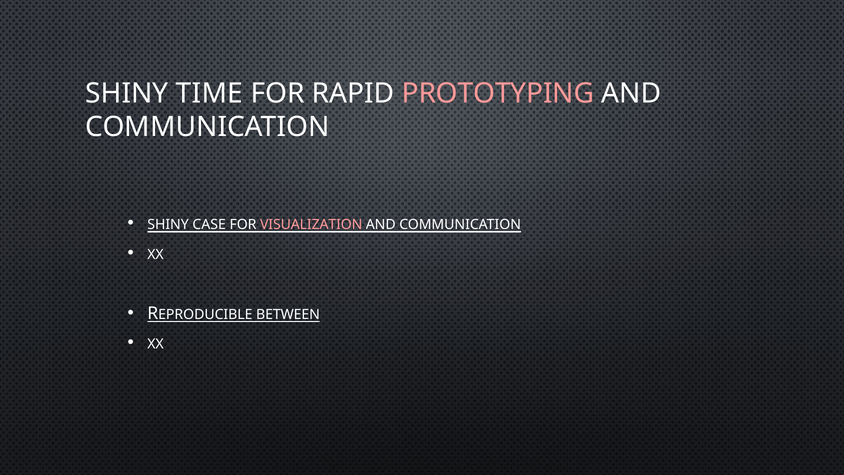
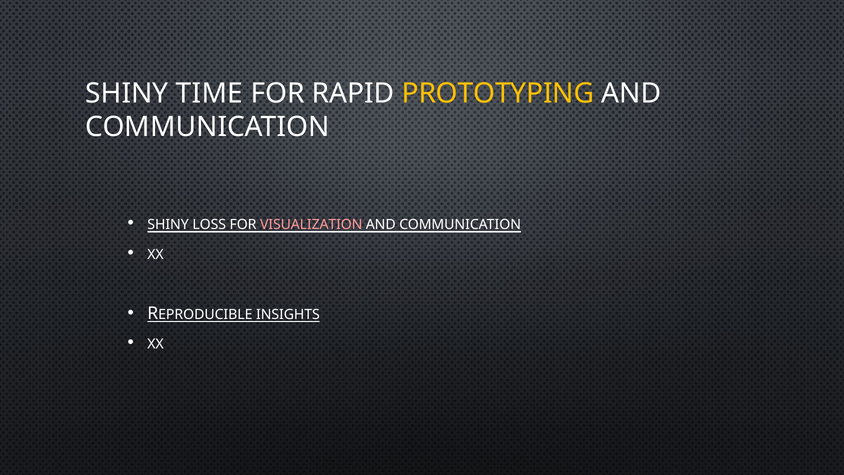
PROTOTYPING colour: pink -> yellow
CASE: CASE -> LOSS
BETWEEN: BETWEEN -> INSIGHTS
